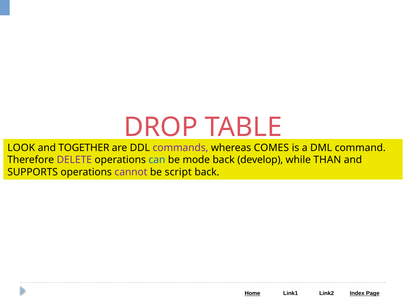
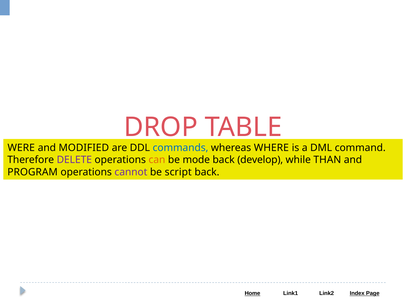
LOOK: LOOK -> WERE
TOGETHER: TOGETHER -> MODIFIED
commands colour: purple -> blue
COMES: COMES -> WHERE
can colour: blue -> orange
SUPPORTS: SUPPORTS -> PROGRAM
